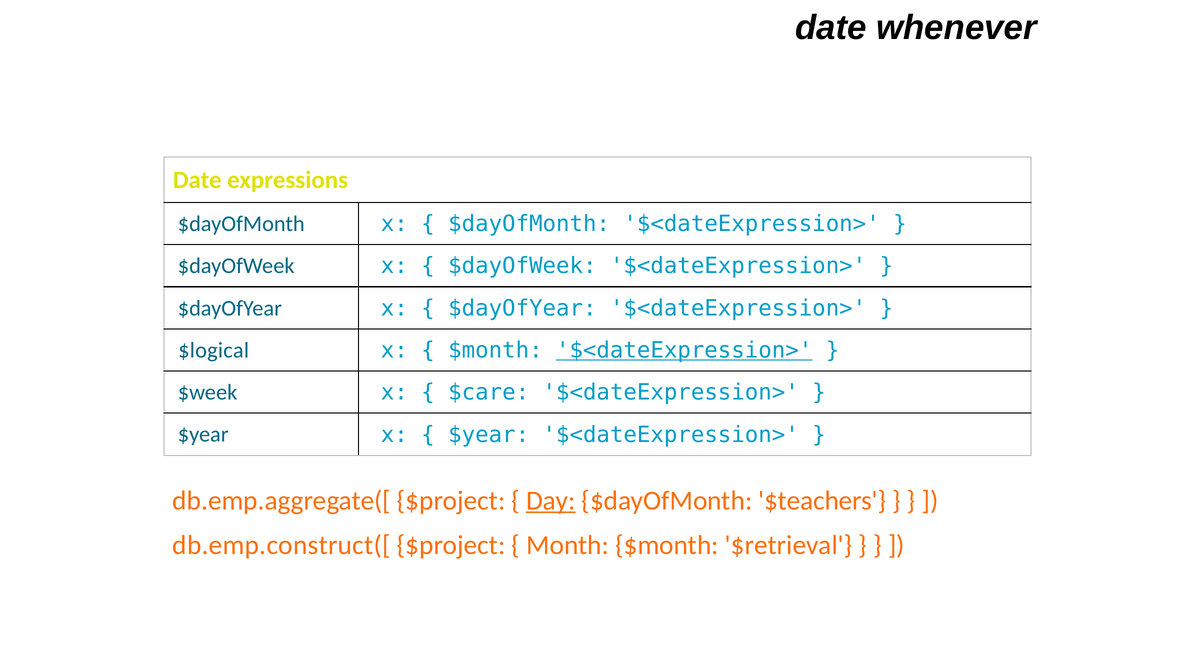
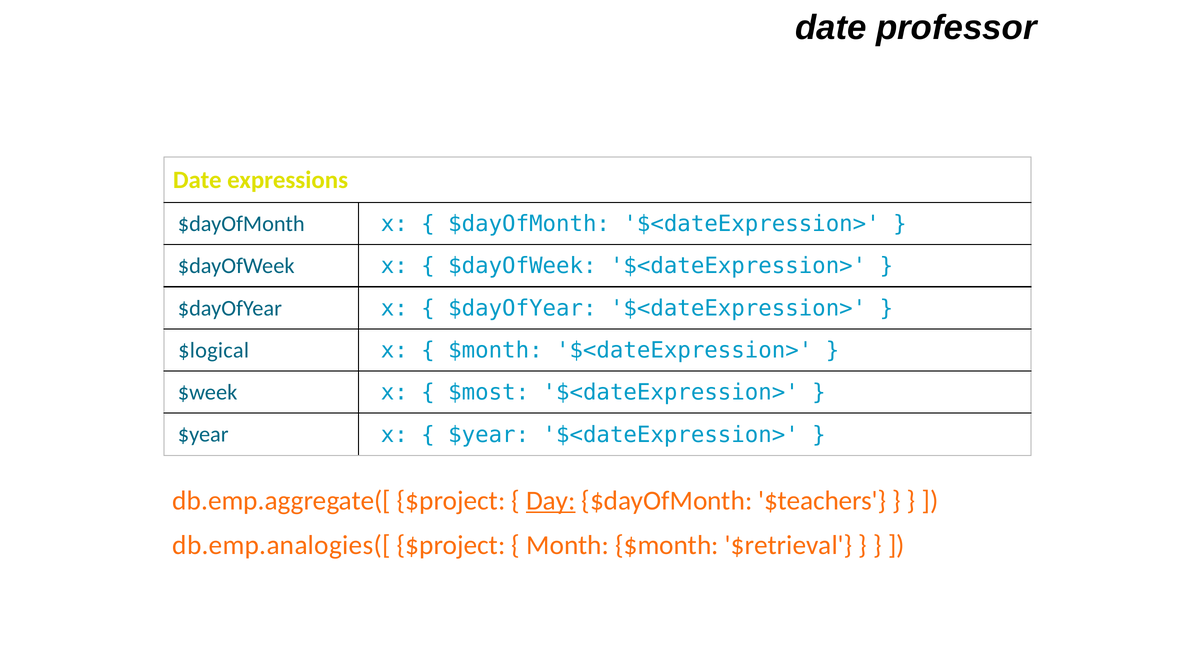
whenever: whenever -> professor
$<dateExpression> at (684, 350) underline: present -> none
$care: $care -> $most
db.emp.construct([: db.emp.construct([ -> db.emp.analogies([
